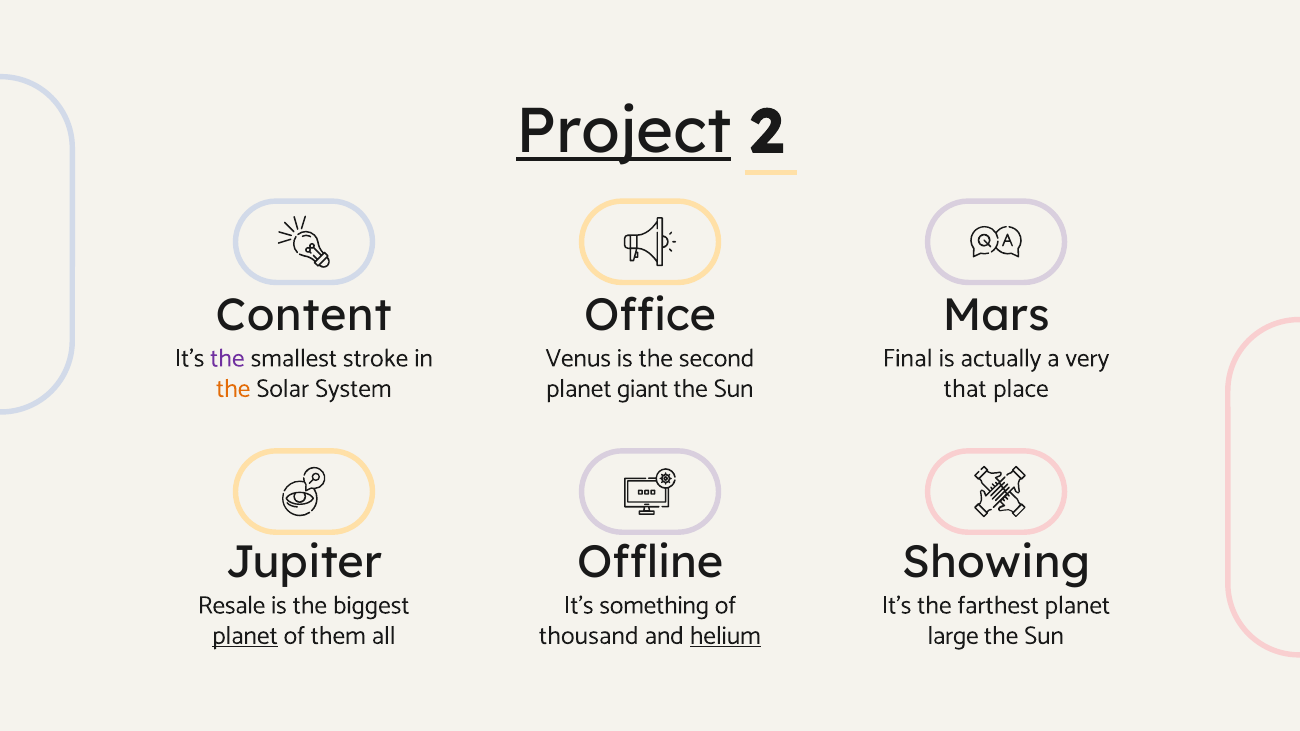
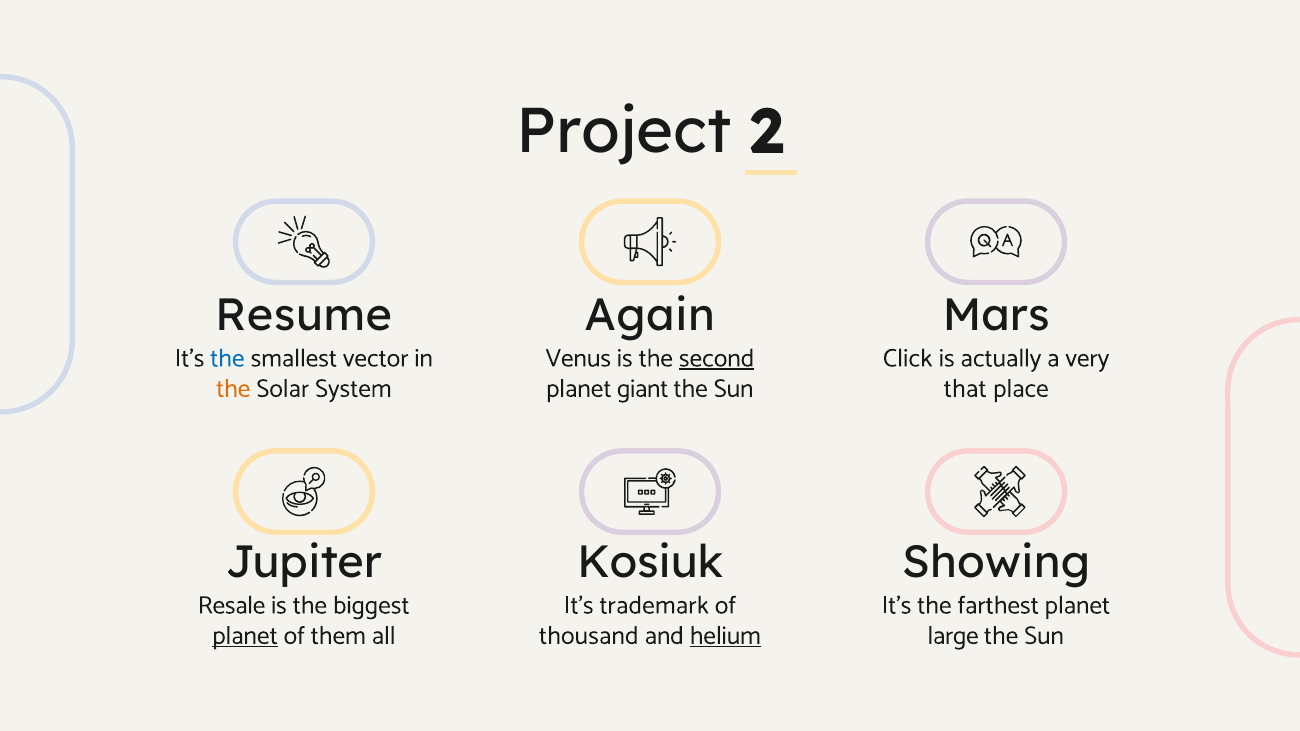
Project underline: present -> none
Content: Content -> Resume
Office: Office -> Again
the at (227, 358) colour: purple -> blue
stroke: stroke -> vector
second underline: none -> present
Final: Final -> Click
Offline: Offline -> Kosiuk
something: something -> trademark
